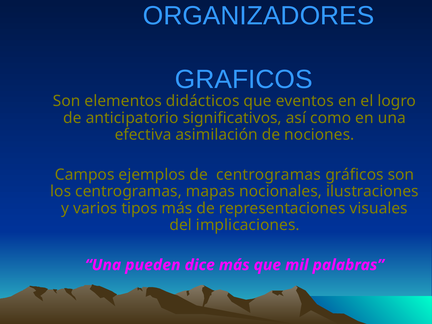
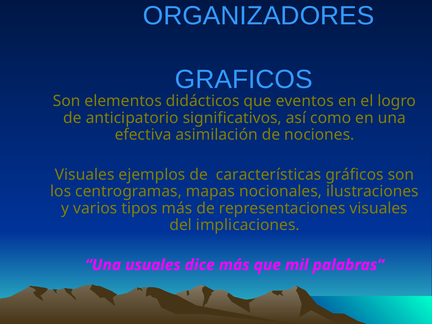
Campos at (85, 175): Campos -> Visuales
de centrogramas: centrogramas -> características
pueden: pueden -> usuales
